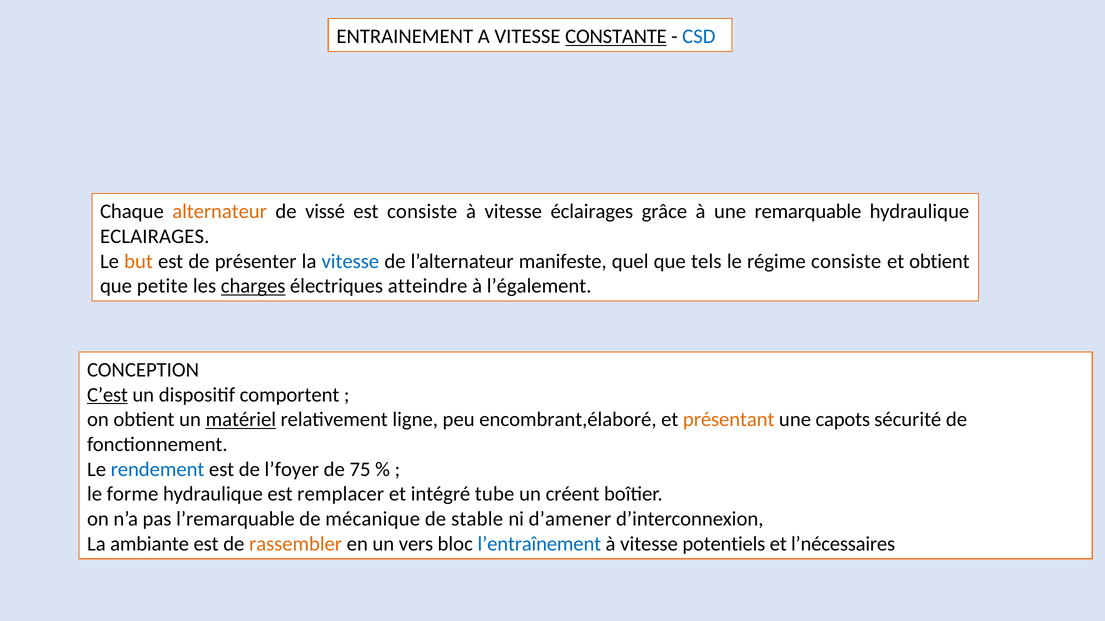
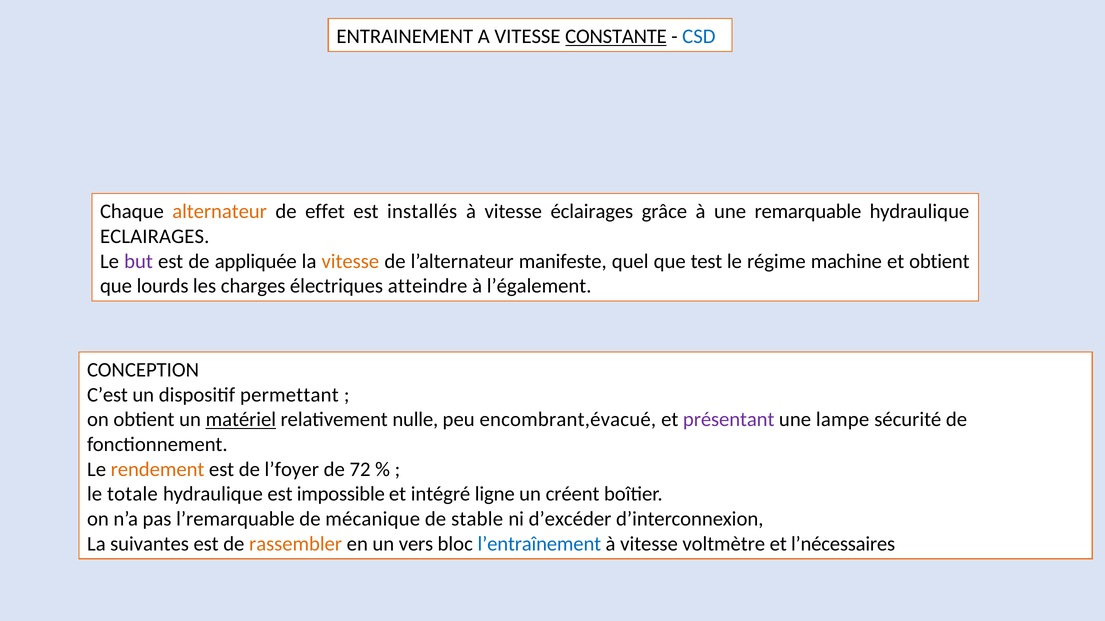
vissé: vissé -> effet
est consiste: consiste -> installés
but colour: orange -> purple
présenter: présenter -> appliquée
vitesse at (350, 262) colour: blue -> orange
tels: tels -> test
régime consiste: consiste -> machine
petite: petite -> lourds
charges underline: present -> none
C’est underline: present -> none
comportent: comportent -> permettant
ligne: ligne -> nulle
encombrant,élaboré: encombrant,élaboré -> encombrant,évacué
présentant colour: orange -> purple
capots: capots -> lampe
rendement colour: blue -> orange
75: 75 -> 72
forme: forme -> totale
remplacer: remplacer -> impossible
tube: tube -> ligne
d’amener: d’amener -> d’excéder
ambiante: ambiante -> suivantes
potentiels: potentiels -> voltmètre
